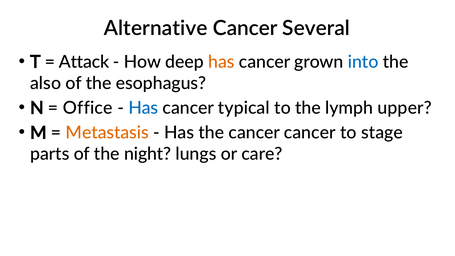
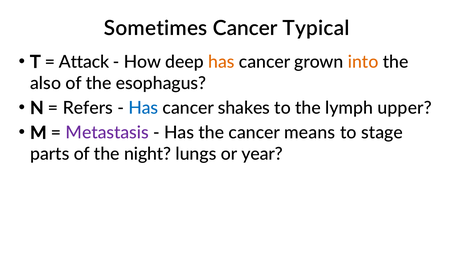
Alternative: Alternative -> Sometimes
Several: Several -> Typical
into colour: blue -> orange
Office: Office -> Refers
typical: typical -> shakes
Metastasis colour: orange -> purple
cancer cancer: cancer -> means
care: care -> year
